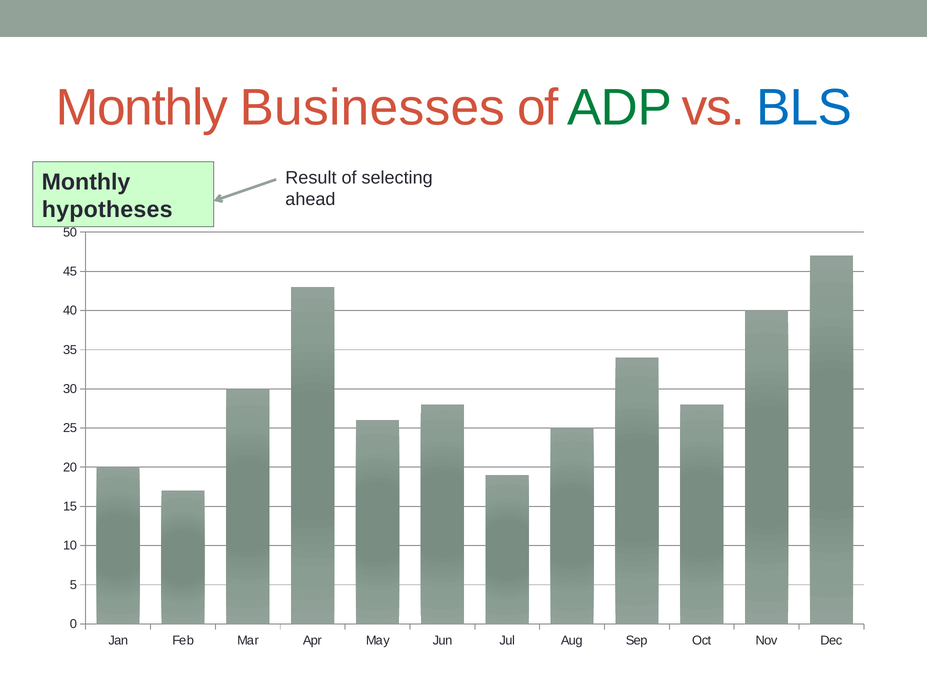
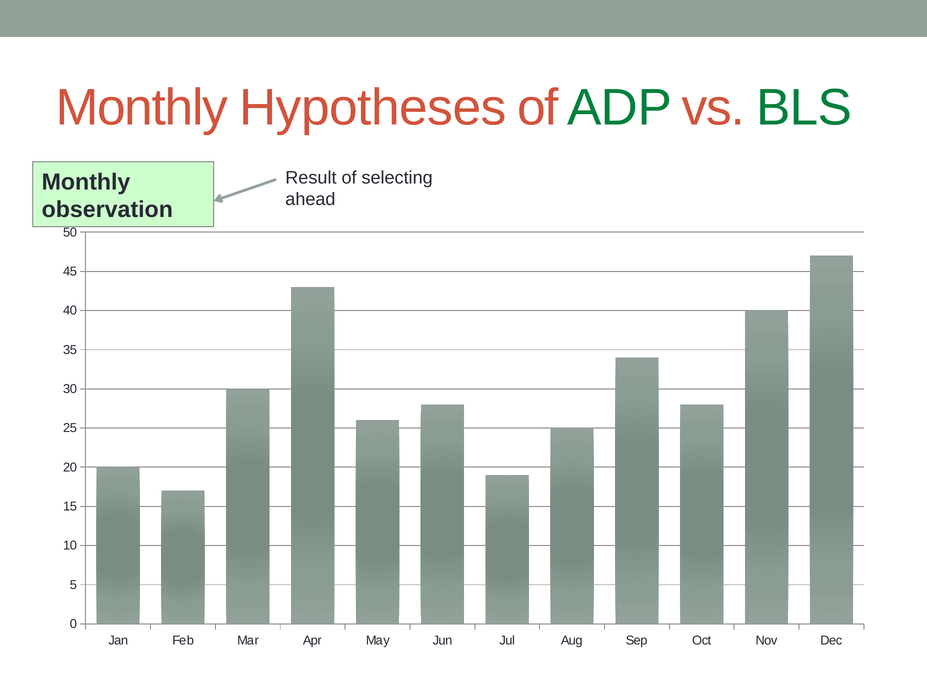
Businesses: Businesses -> Hypotheses
BLS colour: blue -> green
hypotheses: hypotheses -> observation
